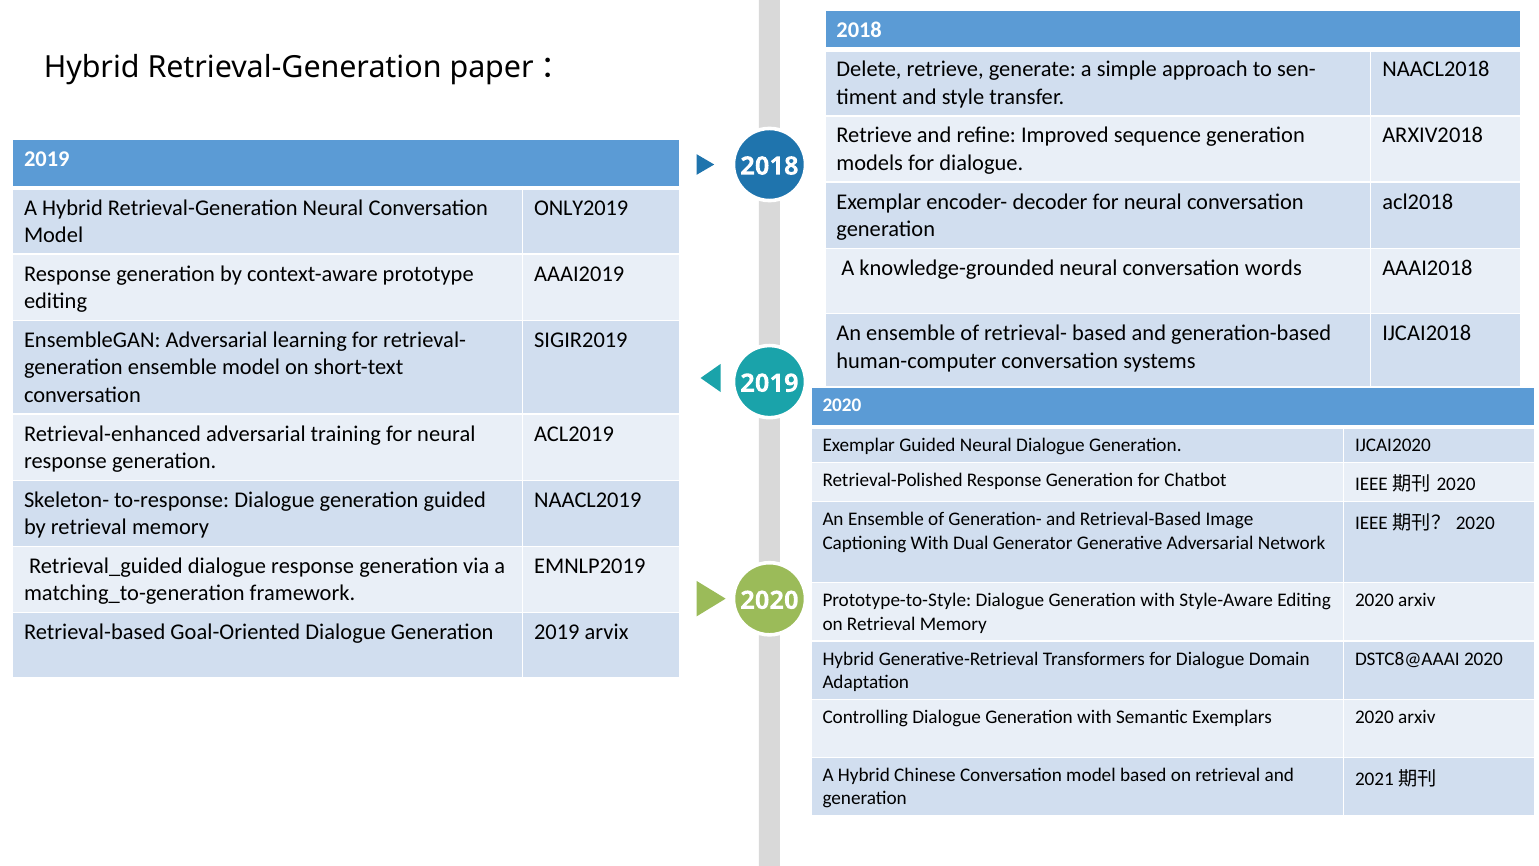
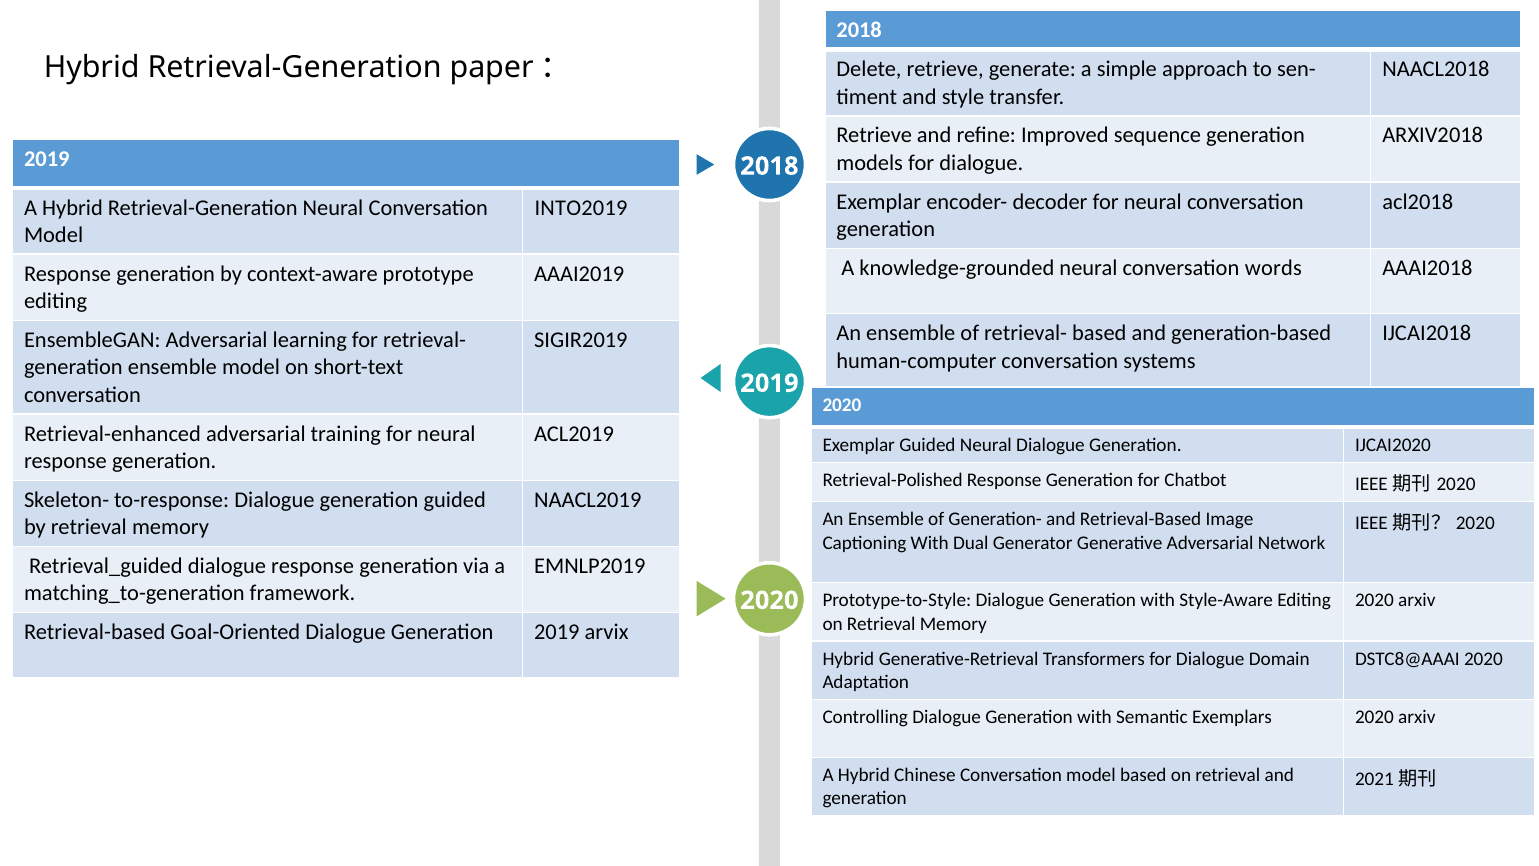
ONLY2019: ONLY2019 -> INTO2019
